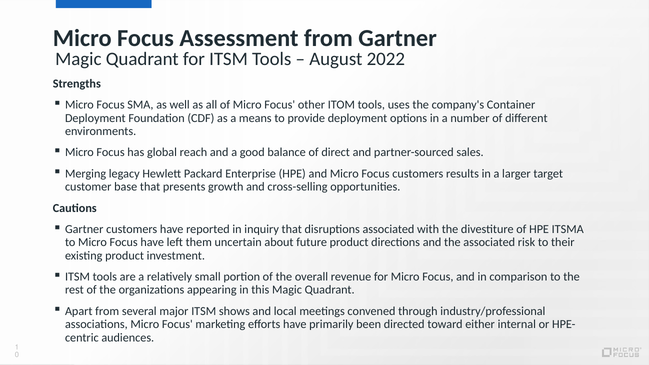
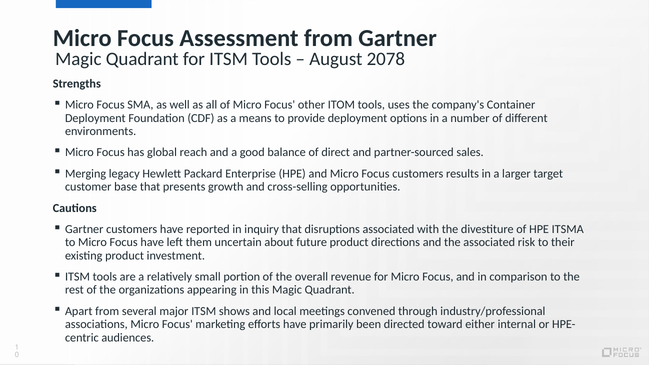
2022: 2022 -> 2078
